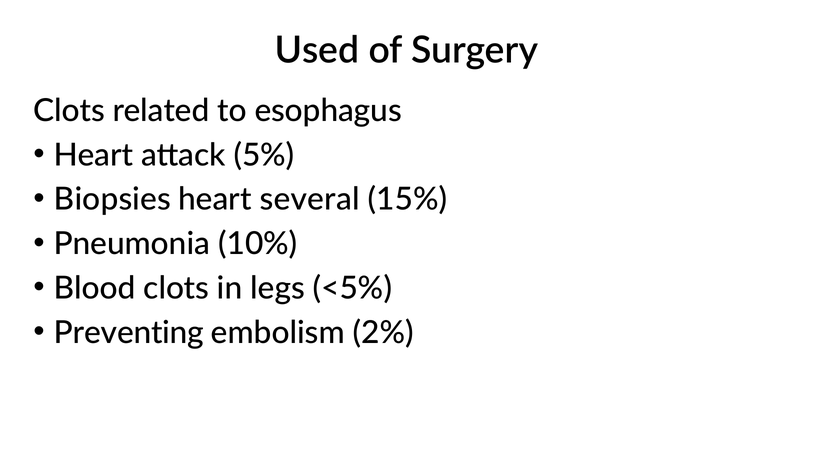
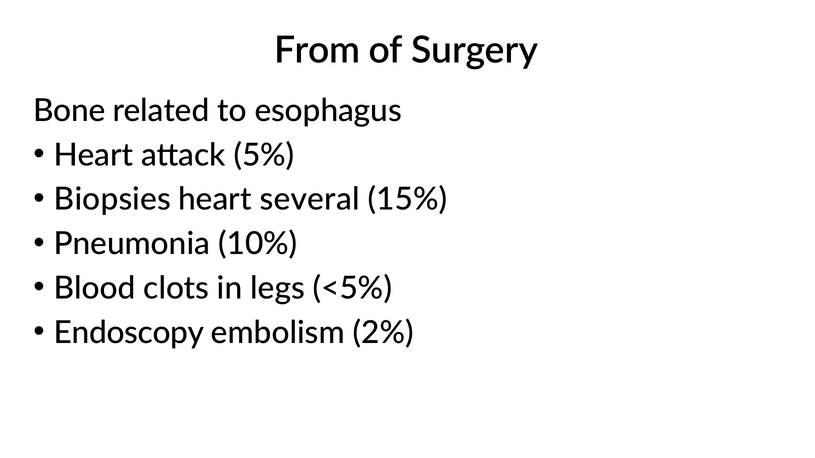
Used: Used -> From
Clots at (69, 111): Clots -> Bone
Preventing: Preventing -> Endoscopy
